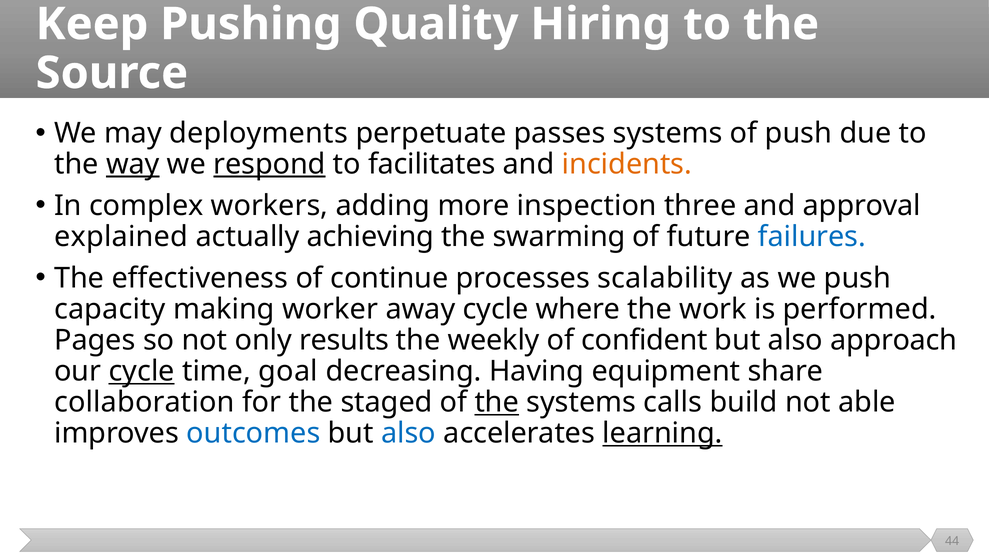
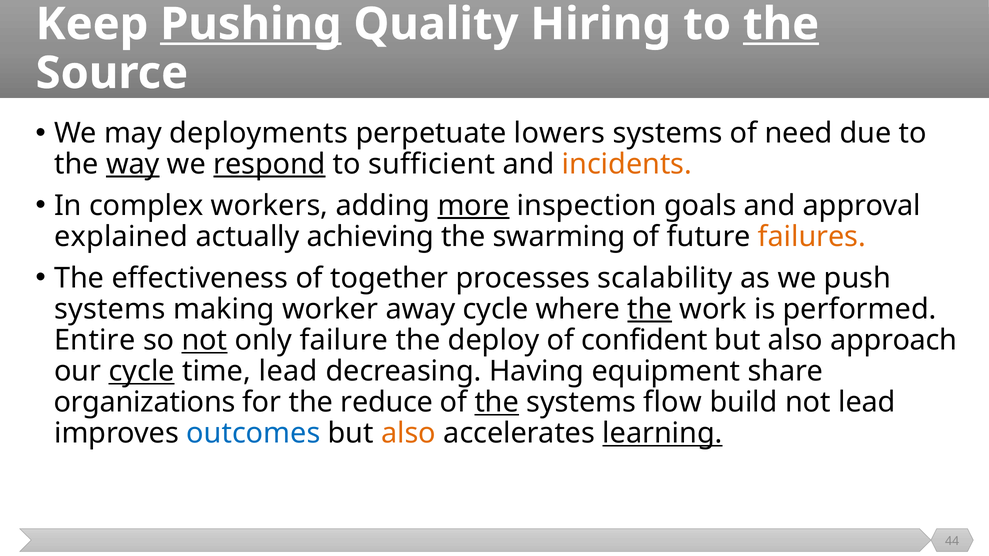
Pushing underline: none -> present
the at (781, 24) underline: none -> present
passes: passes -> lowers
of push: push -> need
facilitates: facilitates -> sufficient
more underline: none -> present
three: three -> goals
failures colour: blue -> orange
continue: continue -> together
capacity at (110, 309): capacity -> systems
the at (650, 309) underline: none -> present
Pages: Pages -> Entire
not at (204, 340) underline: none -> present
results: results -> failure
weekly: weekly -> deploy
time goal: goal -> lead
collaboration: collaboration -> organizations
staged: staged -> reduce
calls: calls -> flow
not able: able -> lead
also at (408, 434) colour: blue -> orange
